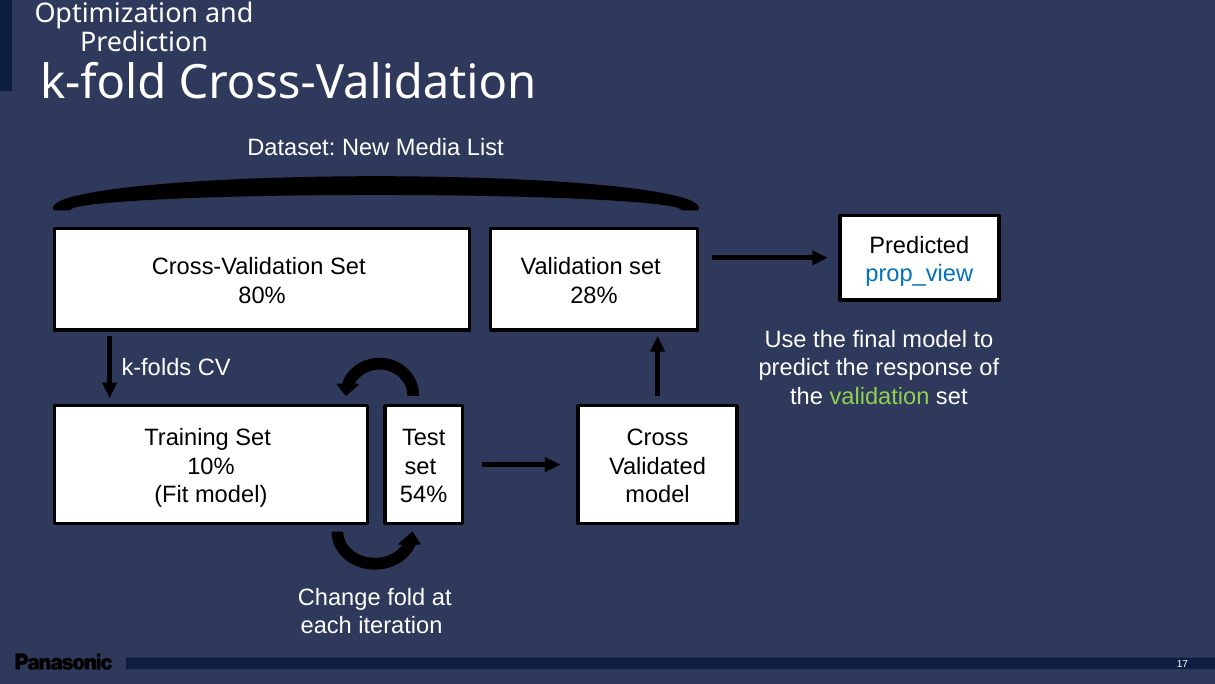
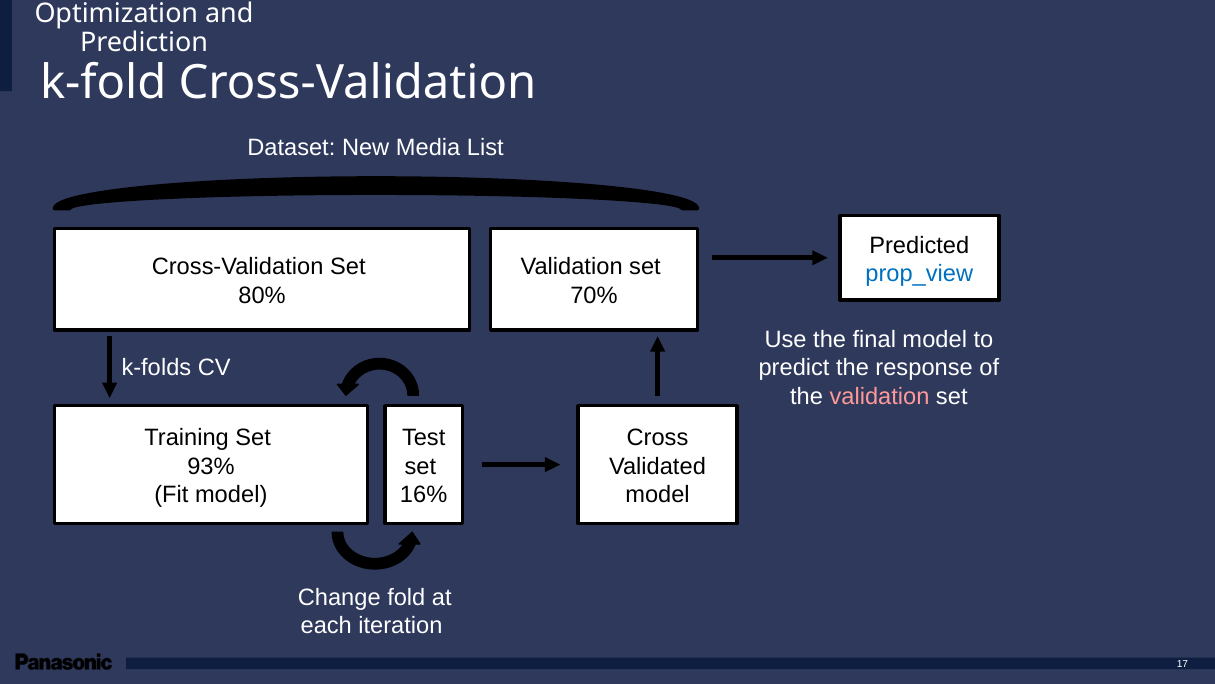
28%: 28% -> 70%
validation at (880, 396) colour: light green -> pink
10%: 10% -> 93%
54%: 54% -> 16%
